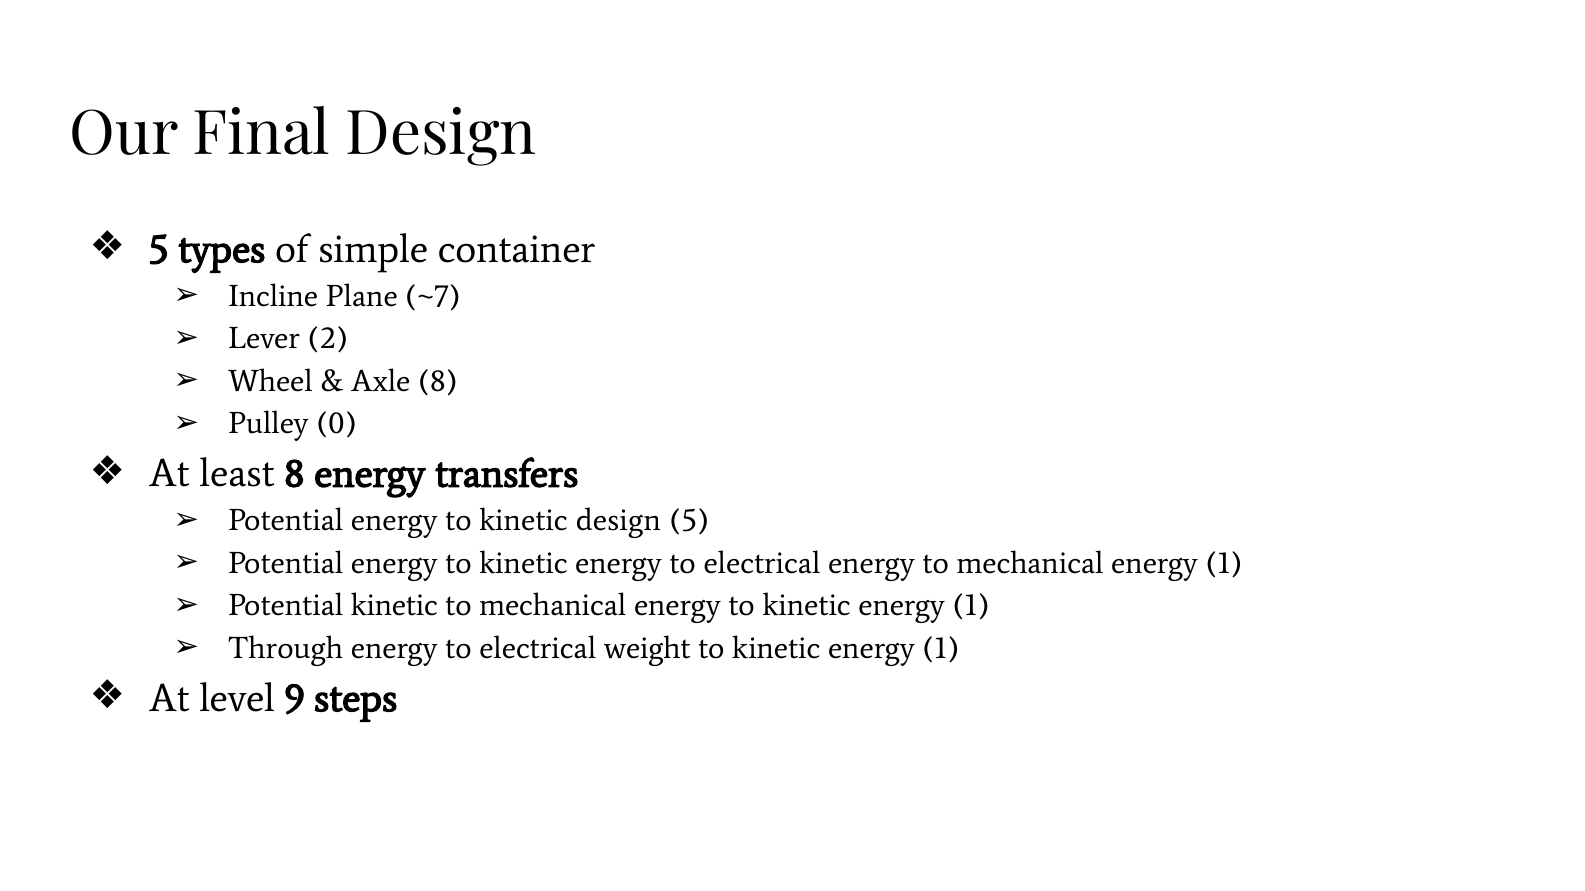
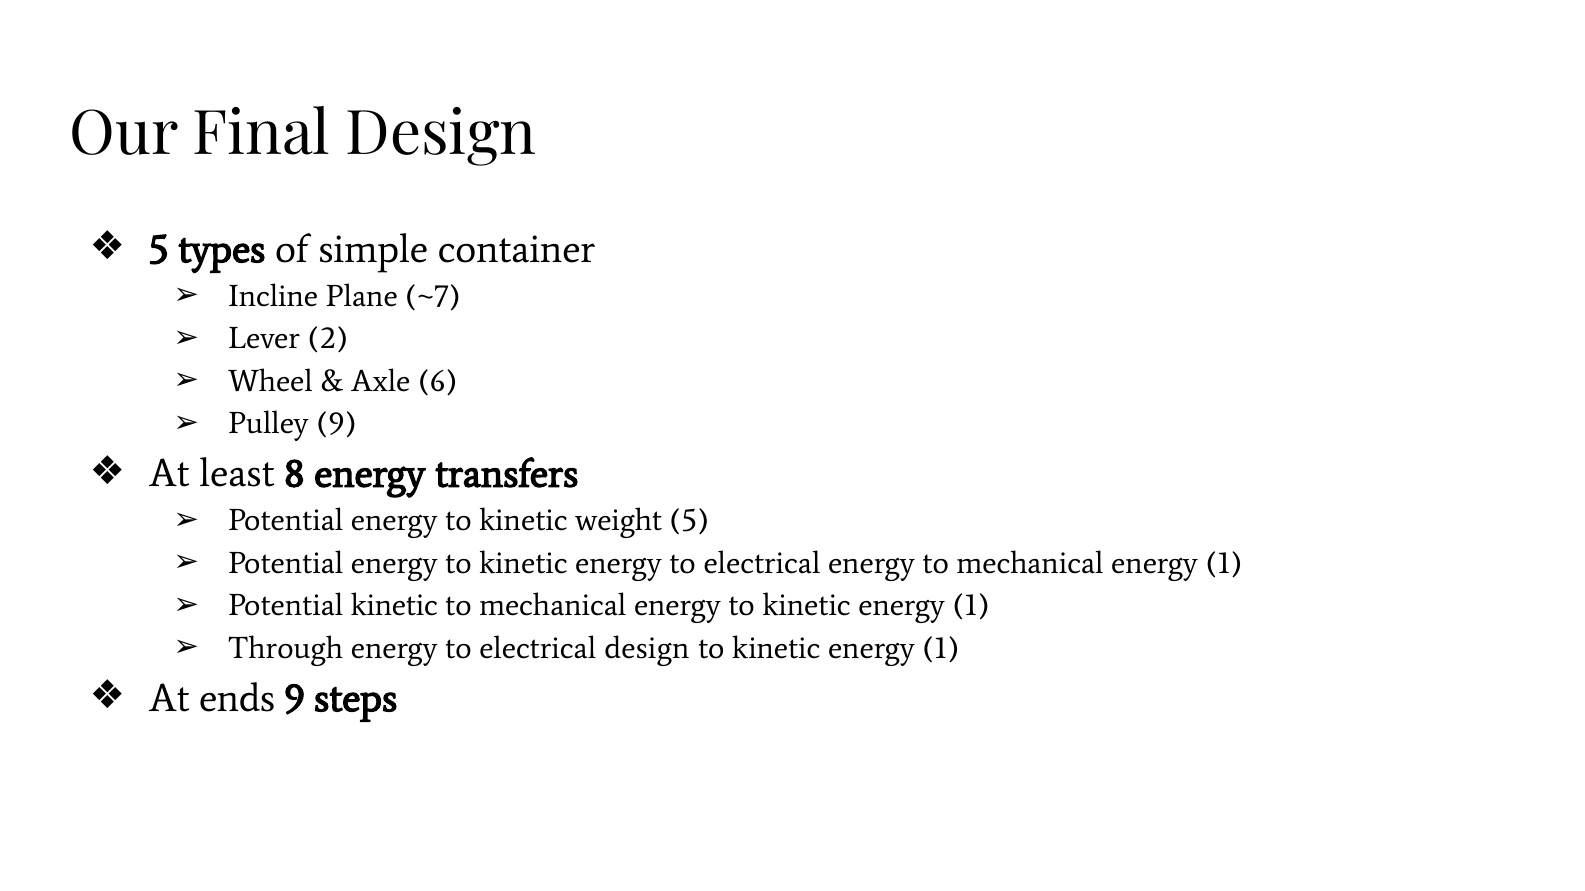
Axle 8: 8 -> 6
Pulley 0: 0 -> 9
kinetic design: design -> weight
electrical weight: weight -> design
level: level -> ends
